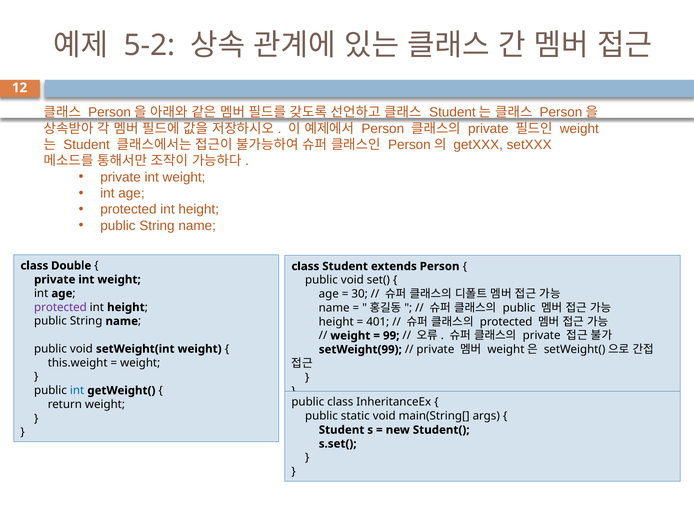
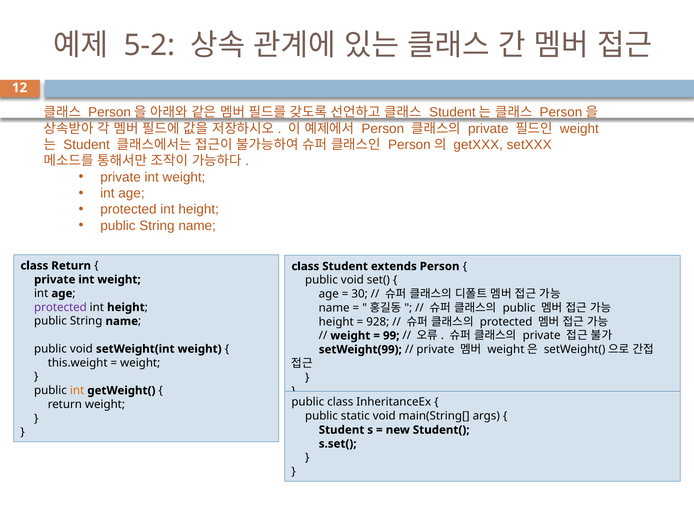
class Double: Double -> Return
401: 401 -> 928
int at (77, 391) colour: blue -> orange
